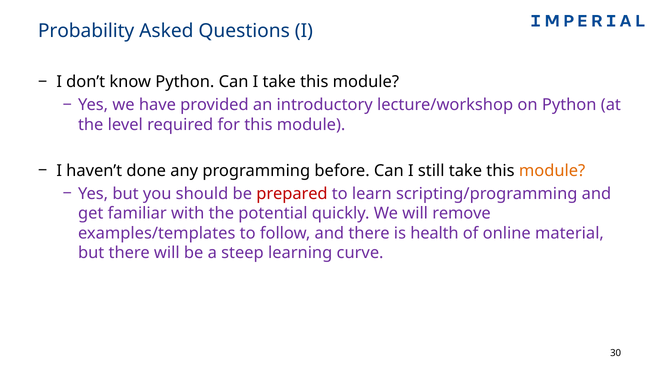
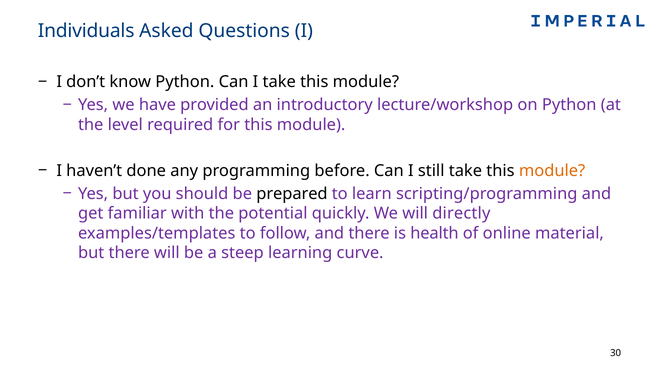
Probability: Probability -> Individuals
prepared colour: red -> black
remove: remove -> directly
